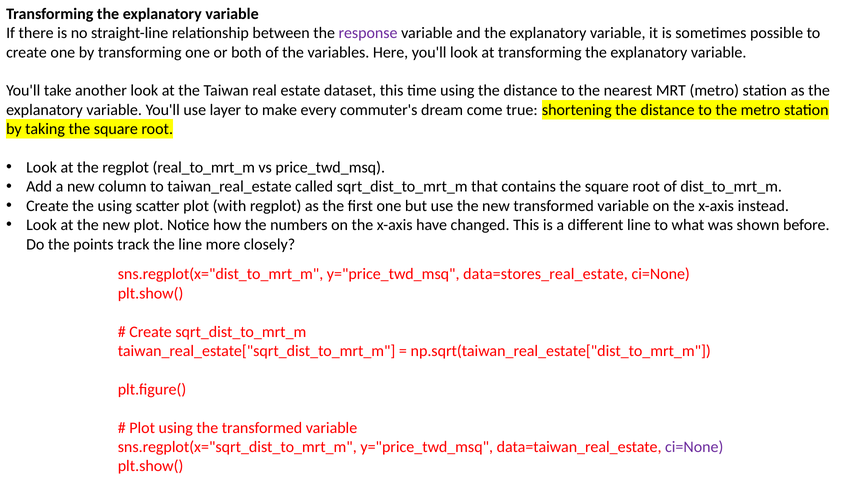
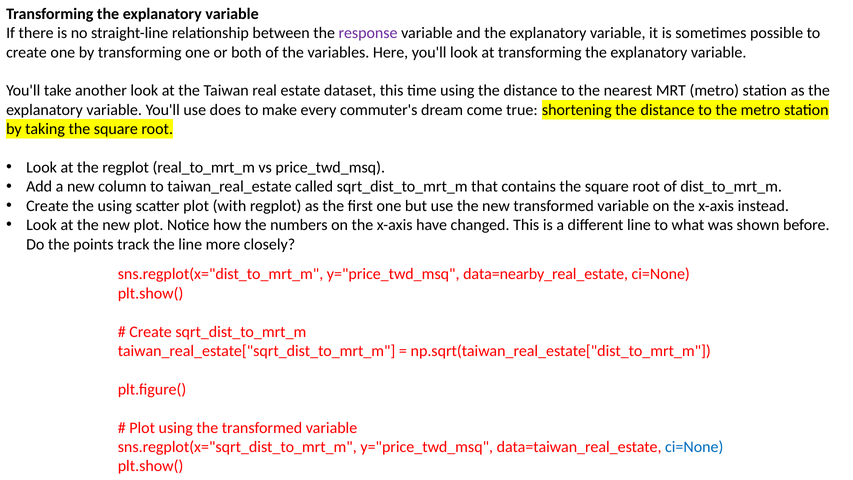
layer: layer -> does
data=stores_real_estate: data=stores_real_estate -> data=nearby_real_estate
ci=None at (694, 447) colour: purple -> blue
